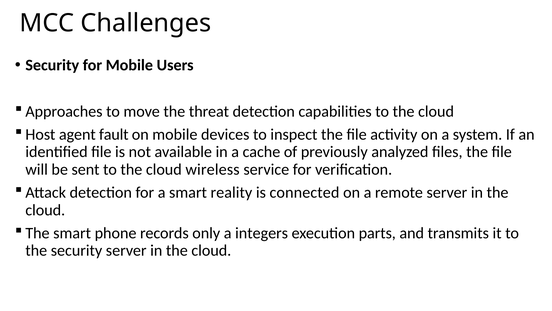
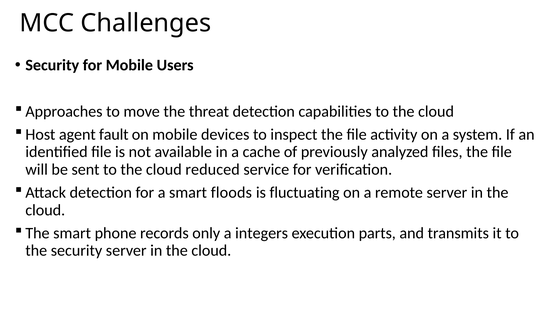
wireless: wireless -> reduced
reality: reality -> floods
connected: connected -> fluctuating
